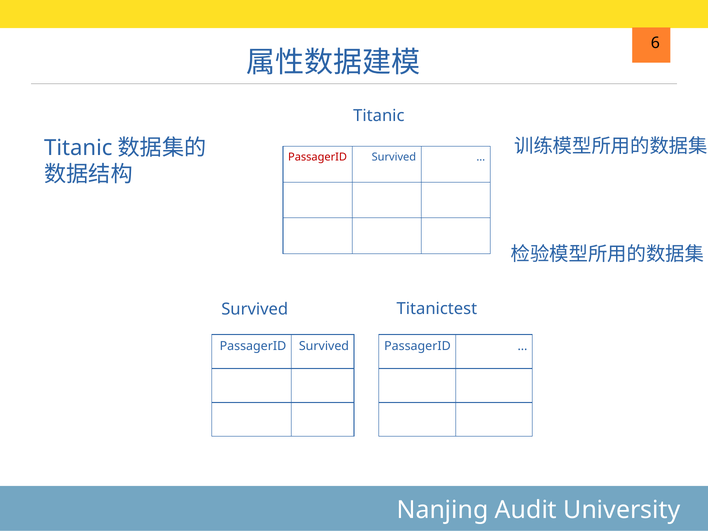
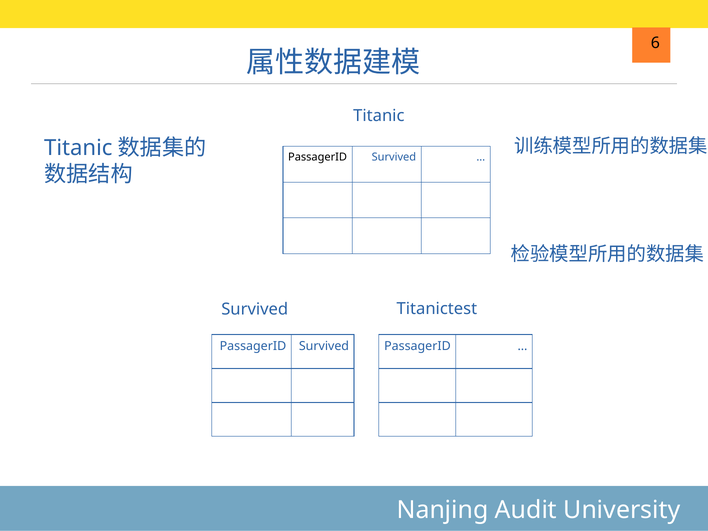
PassagerID at (318, 157) colour: red -> black
